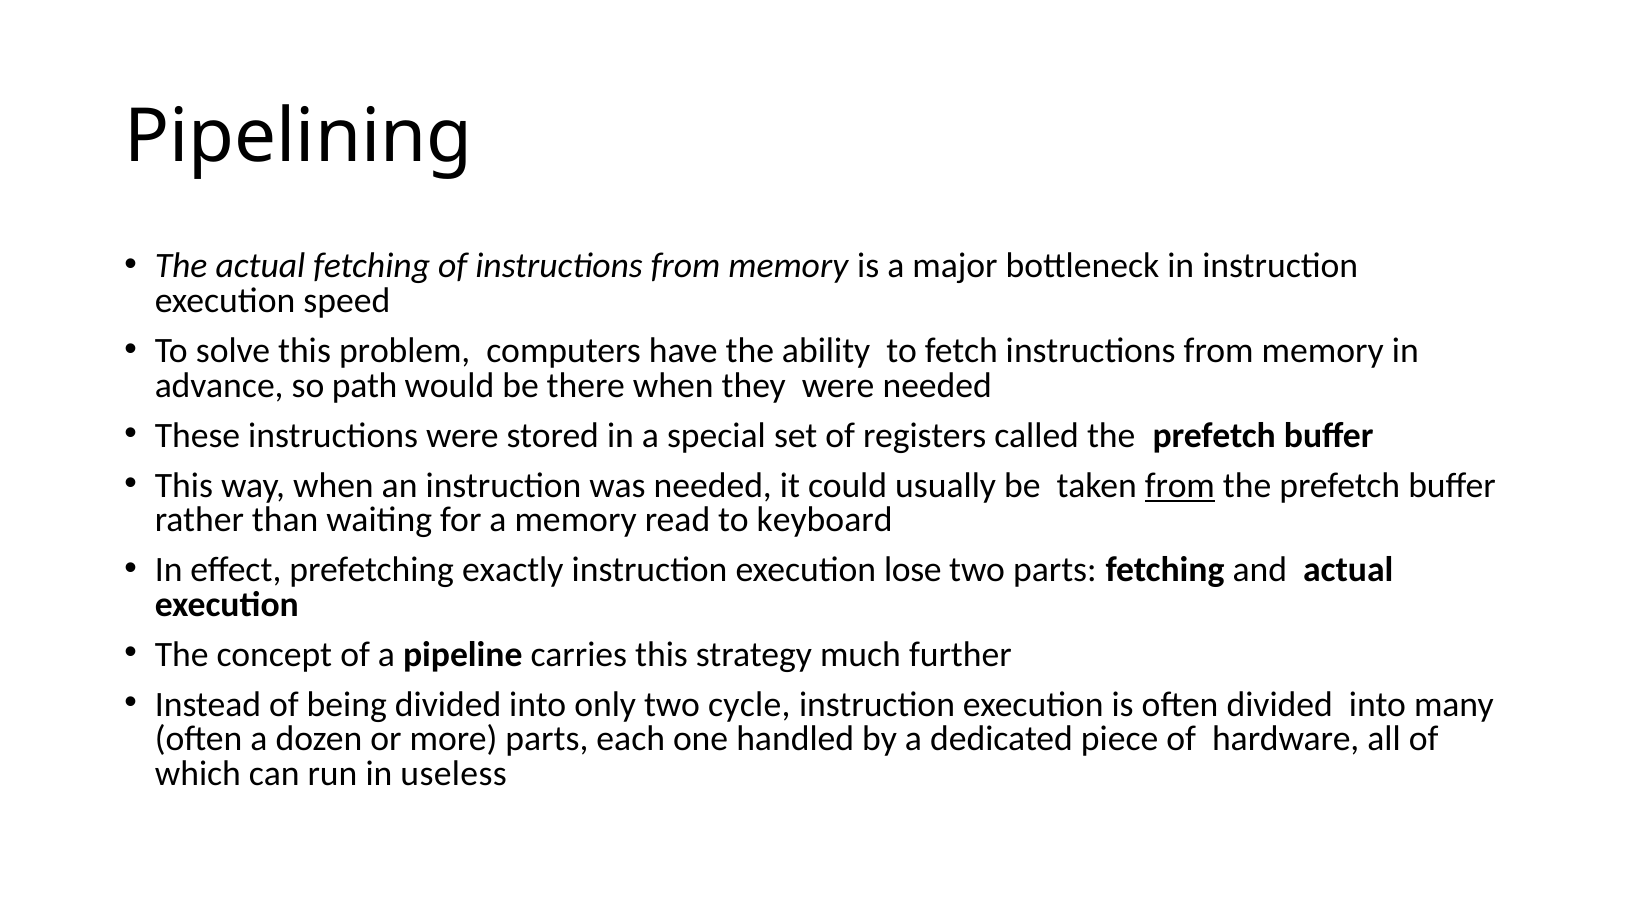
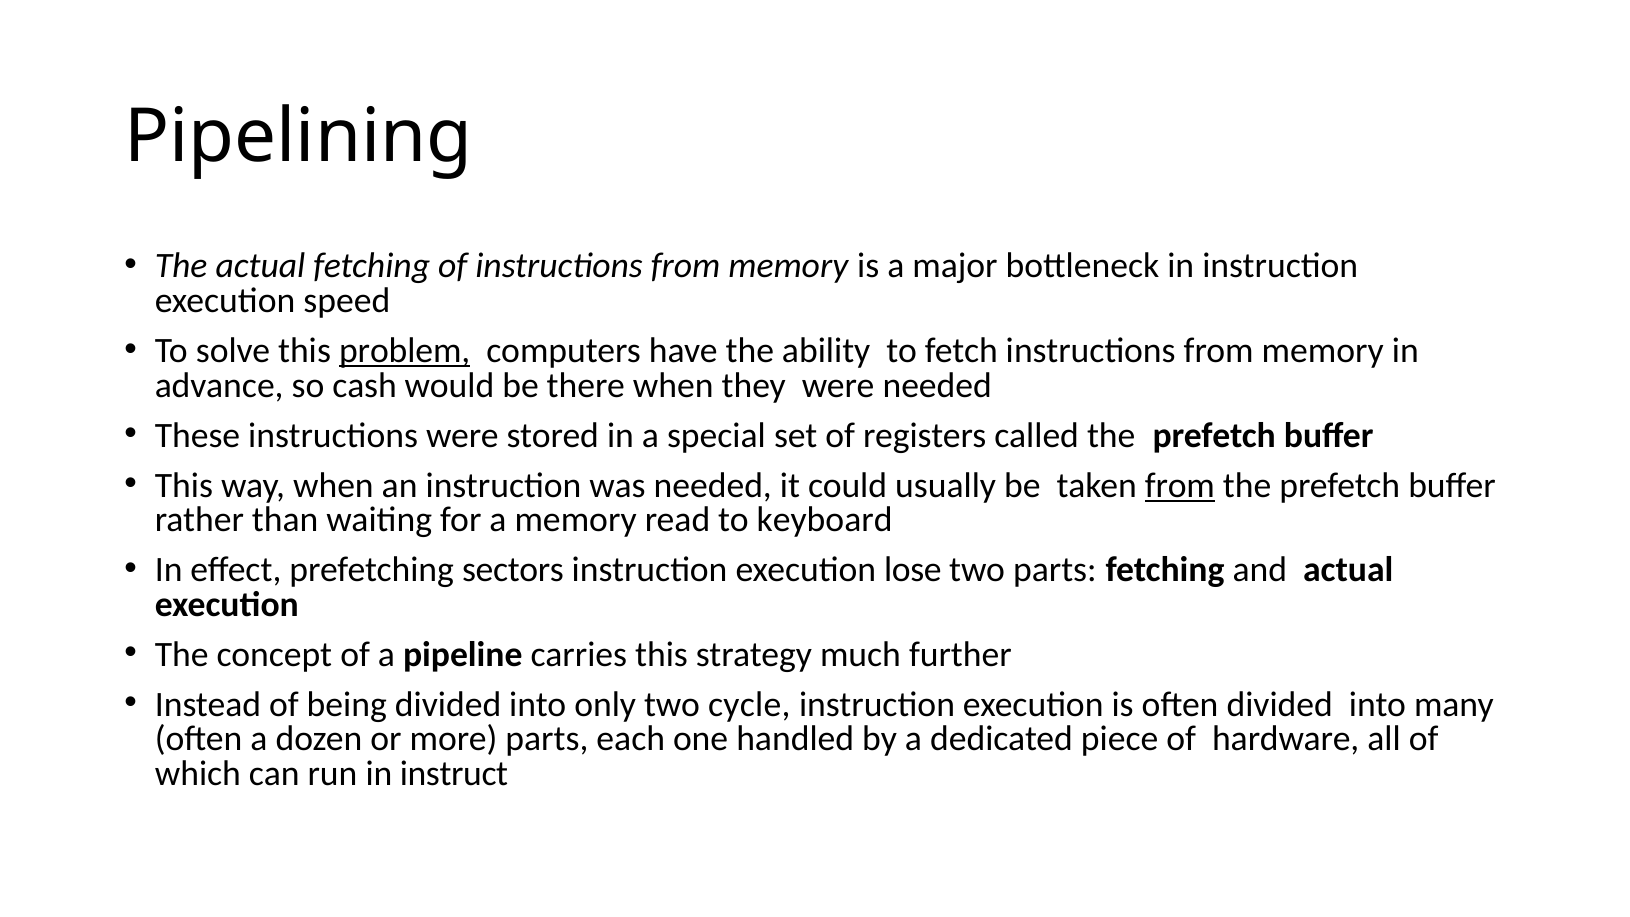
problem underline: none -> present
path: path -> cash
exactly: exactly -> sectors
useless: useless -> instruct
